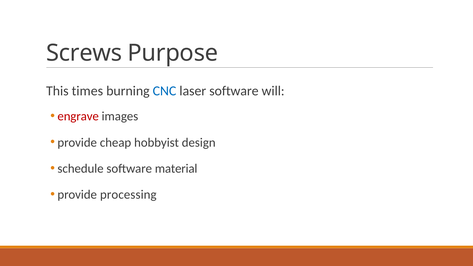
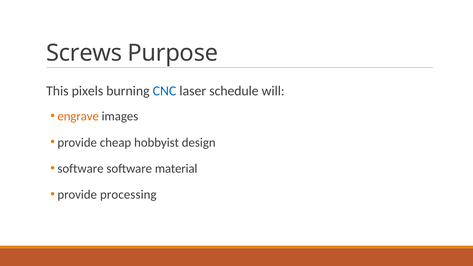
times: times -> pixels
laser software: software -> schedule
engrave colour: red -> orange
schedule at (81, 169): schedule -> software
